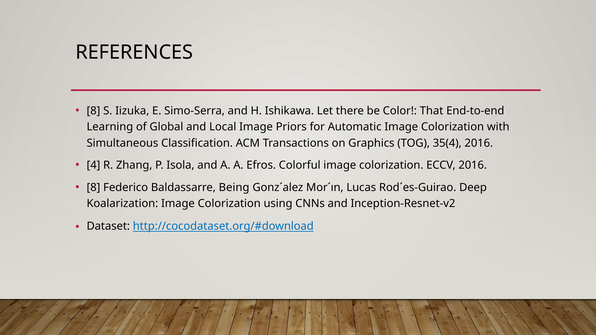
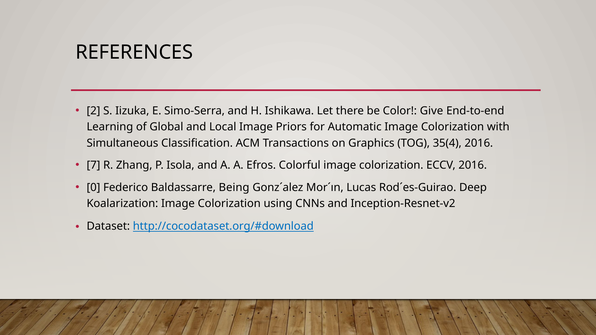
8 at (93, 111): 8 -> 2
That: That -> Give
4: 4 -> 7
8 at (93, 188): 8 -> 0
